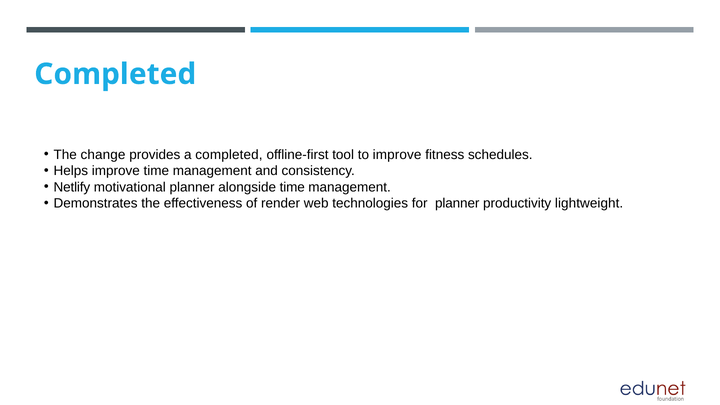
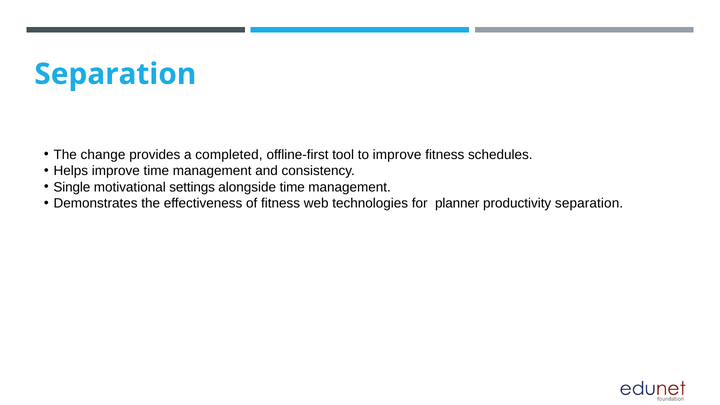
Completed at (115, 74): Completed -> Separation
Netlify: Netlify -> Single
motivational planner: planner -> settings
of render: render -> fitness
productivity lightweight: lightweight -> separation
